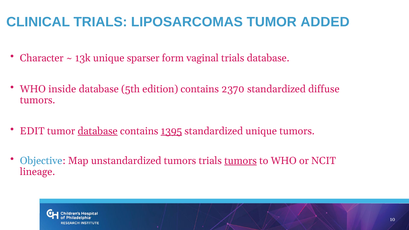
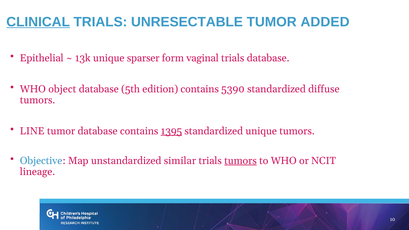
CLINICAL underline: none -> present
LIPOSARCOMAS: LIPOSARCOMAS -> UNRESECTABLE
Character: Character -> Epithelial
inside: inside -> object
2370: 2370 -> 5390
EDIT: EDIT -> LINE
database at (98, 131) underline: present -> none
unstandardized tumors: tumors -> similar
